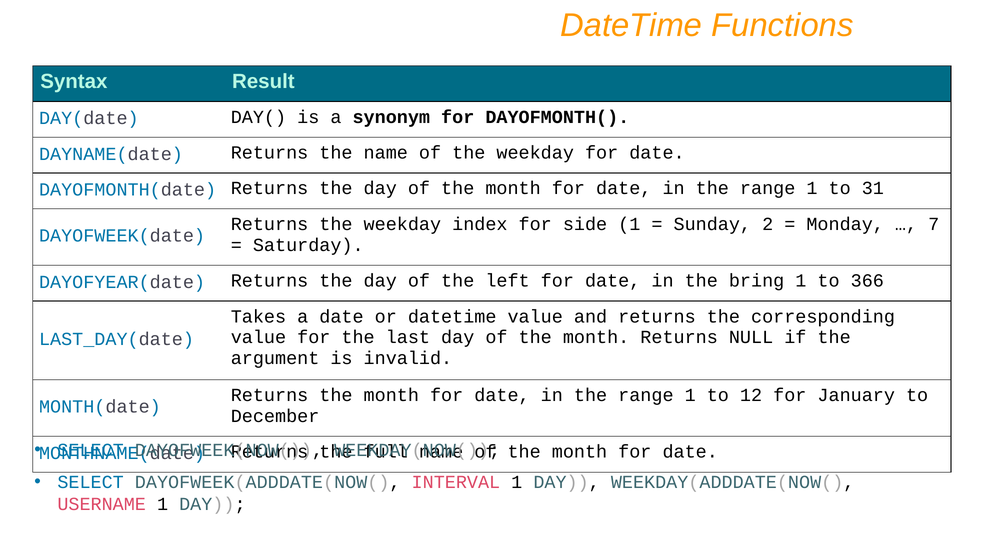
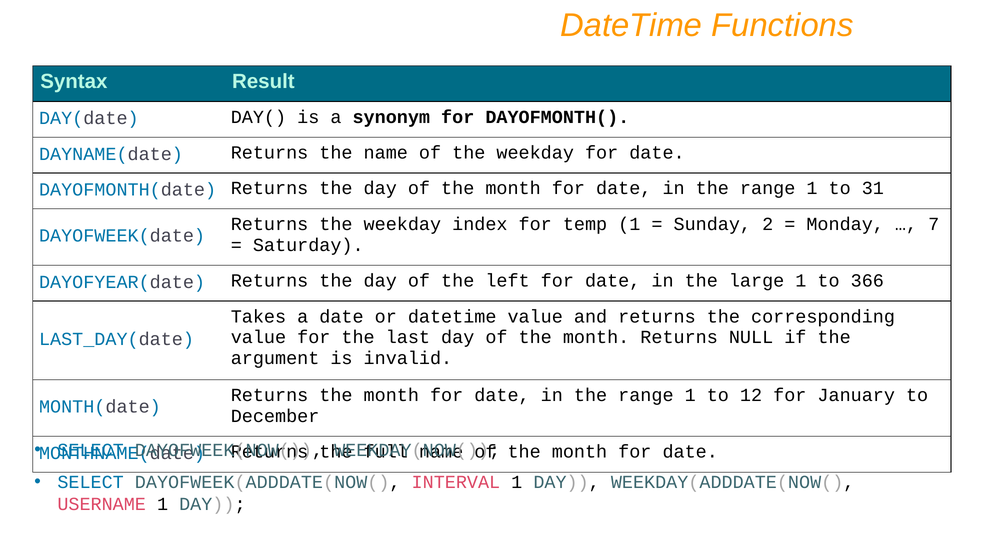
side: side -> temp
bring: bring -> large
